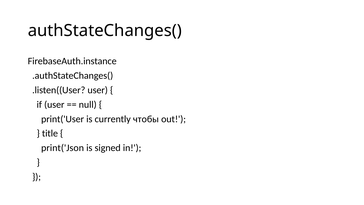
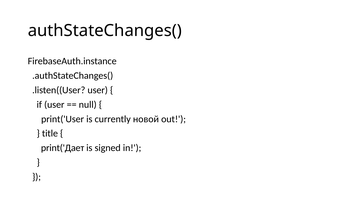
чтобы: чтобы -> новой
print('Json: print('Json -> print('Дает
